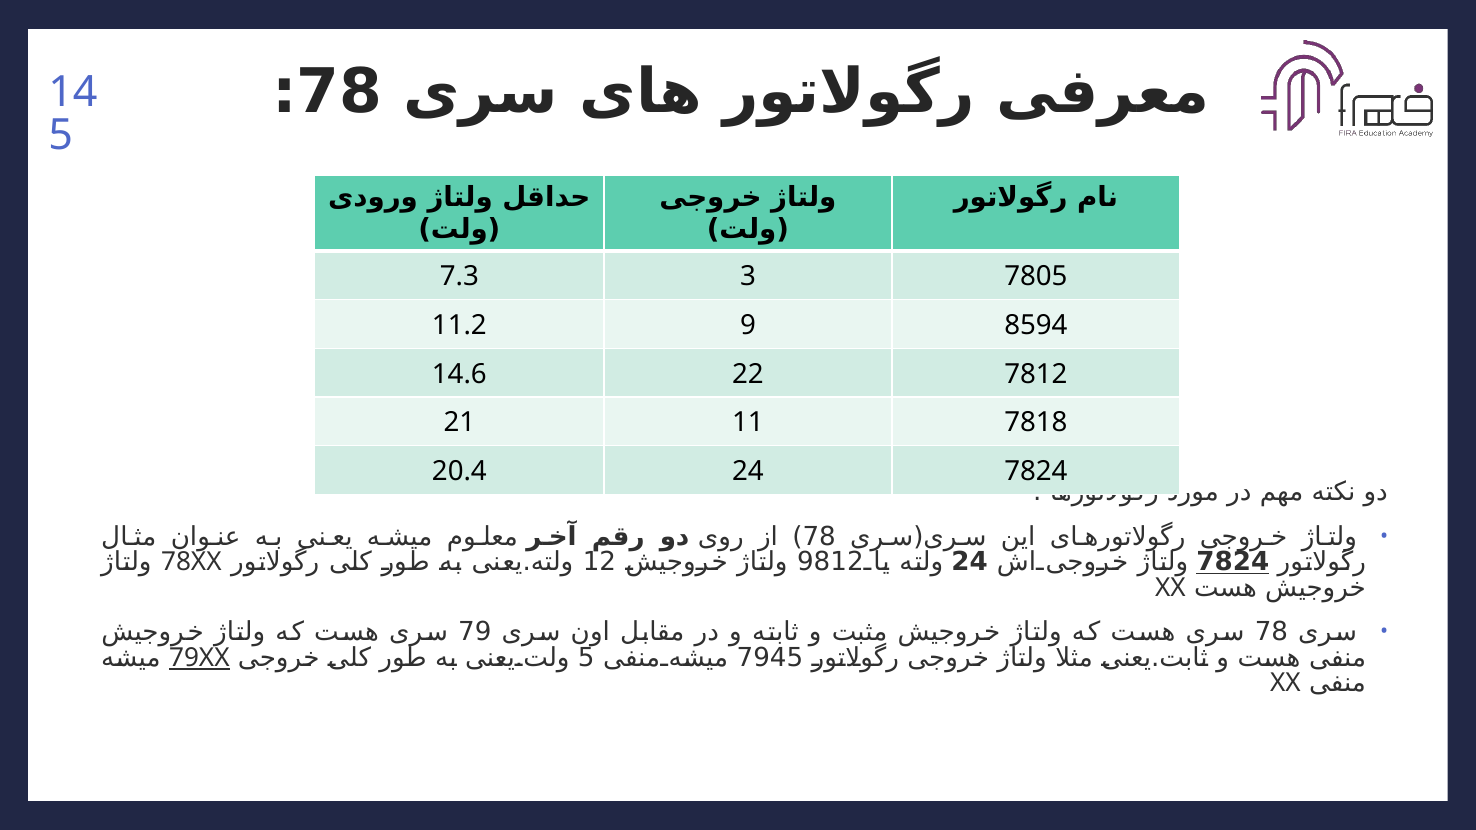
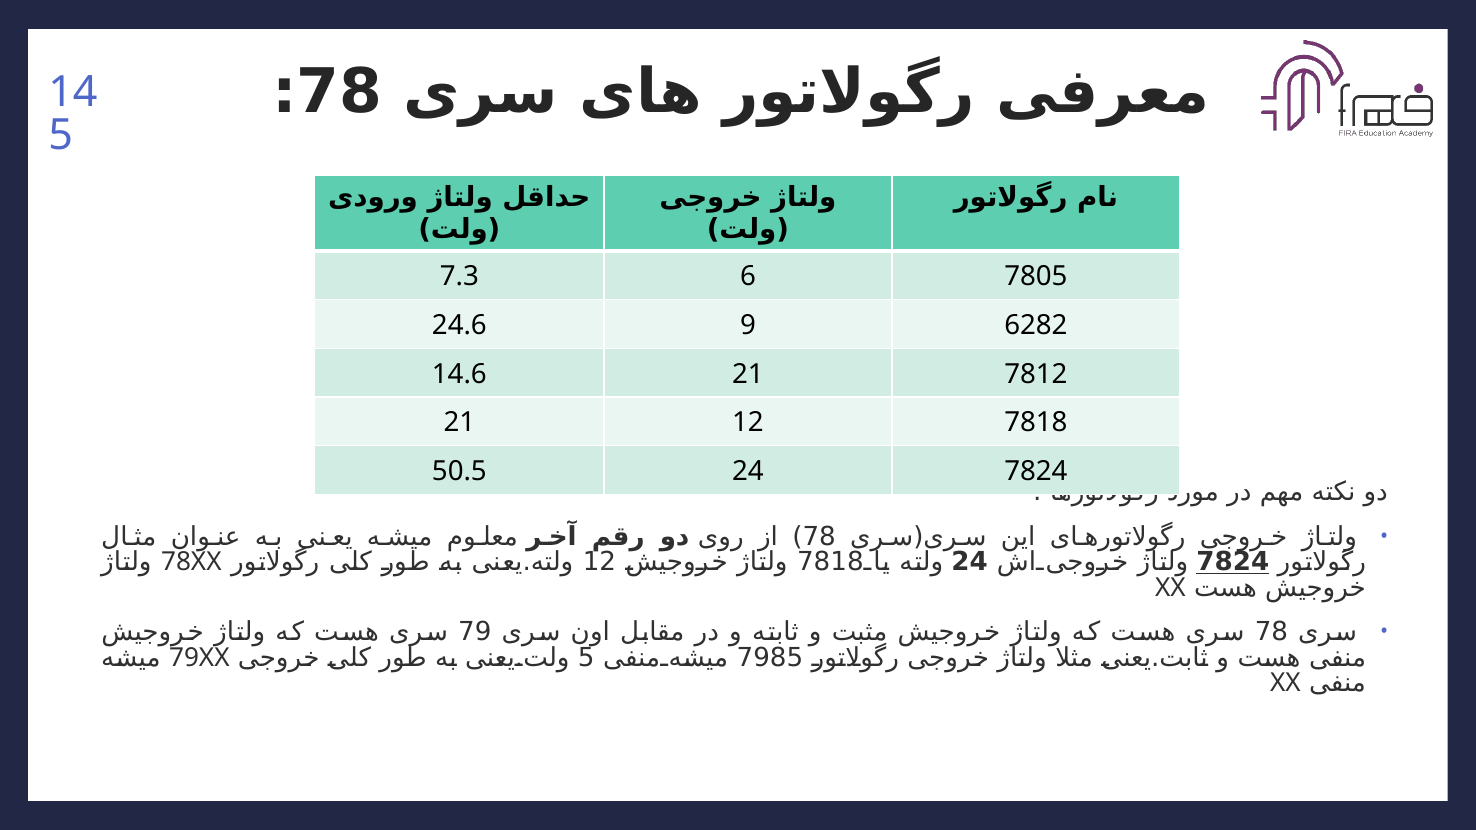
3: 3 -> 6
11.2: 11.2 -> 24.6
8594: 8594 -> 6282
14.6 22: 22 -> 21
21 11: 11 -> 12
20.4: 20.4 -> 50.5
9812 at (830, 562): 9812 -> 7818
7945: 7945 -> 7985
79XX underline: present -> none
